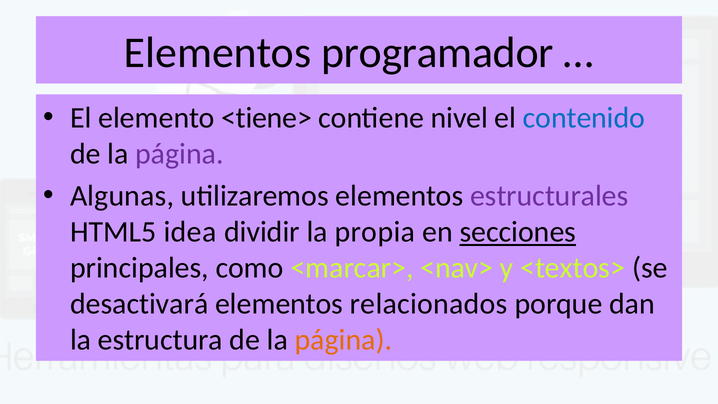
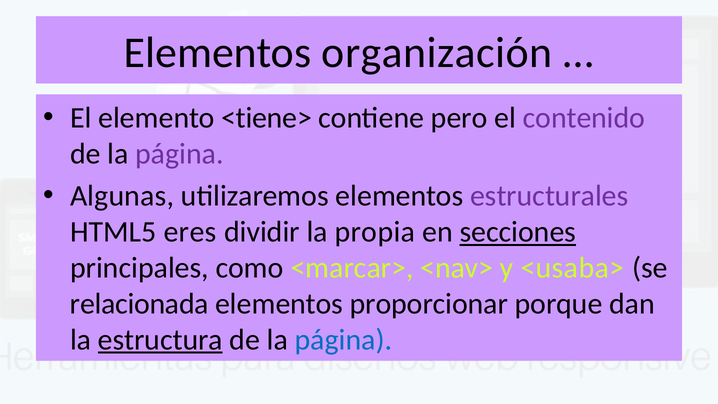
programador: programador -> organización
nivel: nivel -> pero
contenido colour: blue -> purple
idea: idea -> eres
<textos>: <textos> -> <usaba>
desactivará: desactivará -> relacionada
relacionados: relacionados -> proporcionar
estructura underline: none -> present
página at (343, 340) colour: orange -> blue
